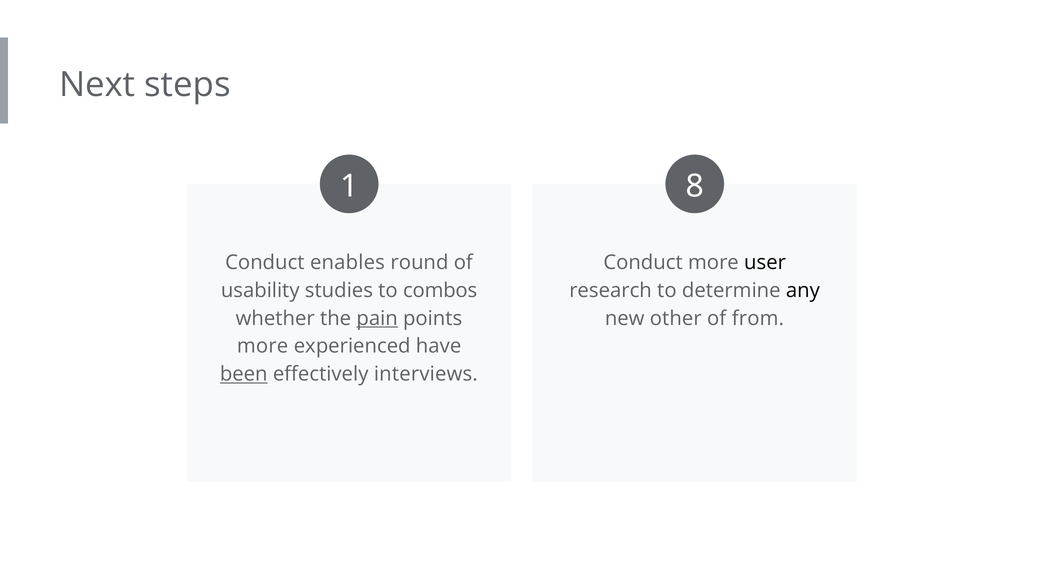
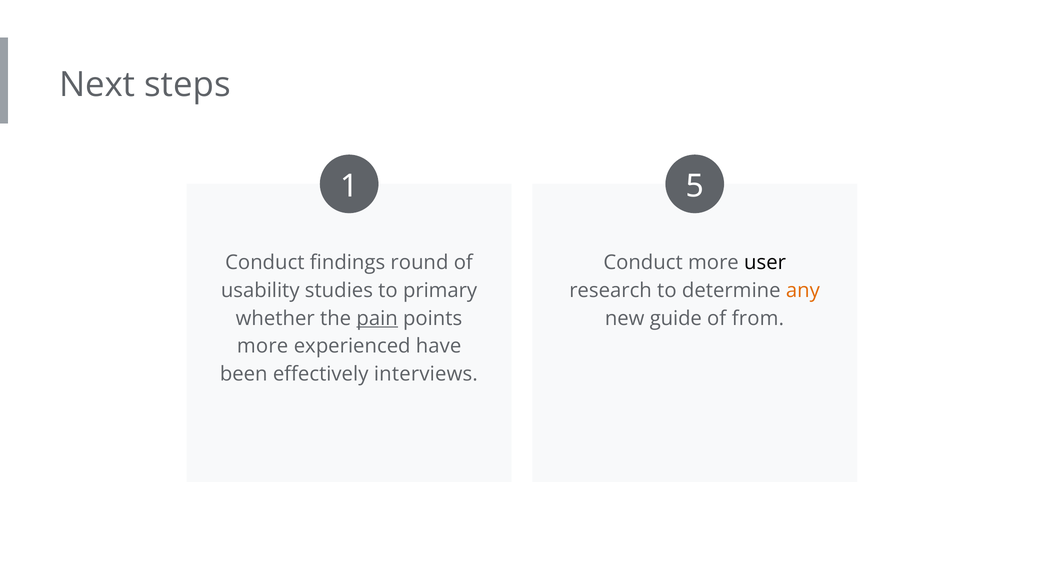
8: 8 -> 5
enables: enables -> findings
combos: combos -> primary
any colour: black -> orange
other: other -> guide
been underline: present -> none
